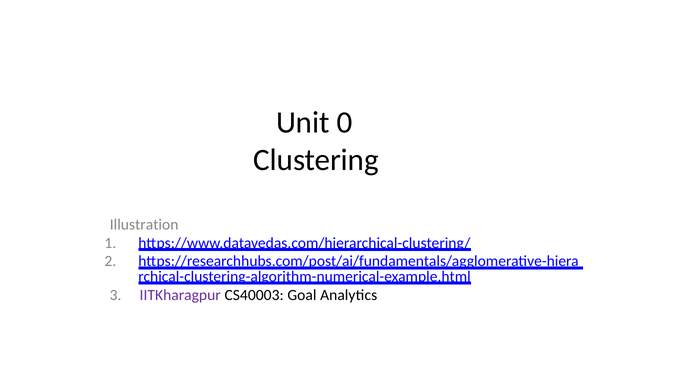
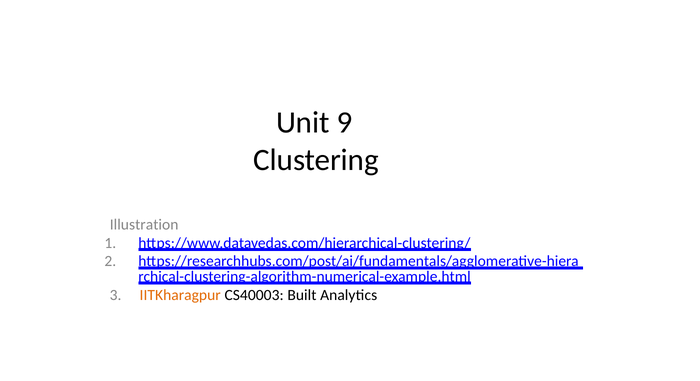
0: 0 -> 9
IITKharagpur colour: purple -> orange
Goal: Goal -> Built
